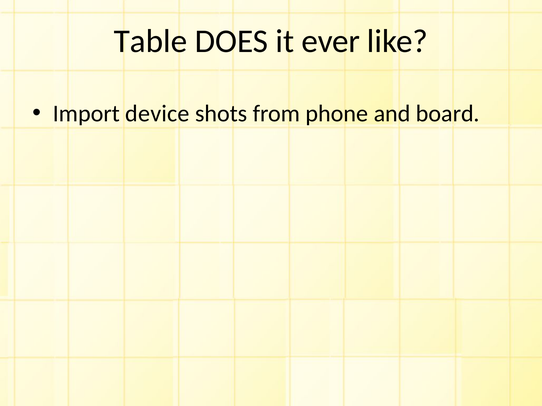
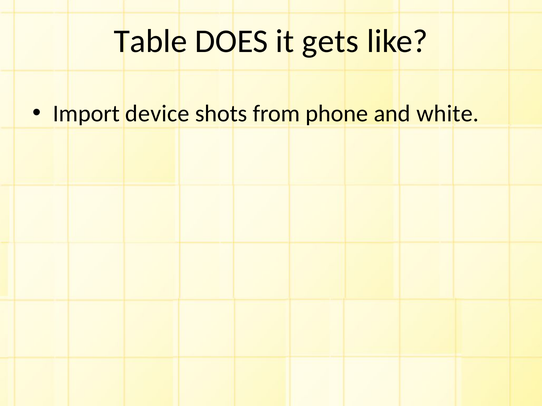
ever: ever -> gets
board: board -> white
